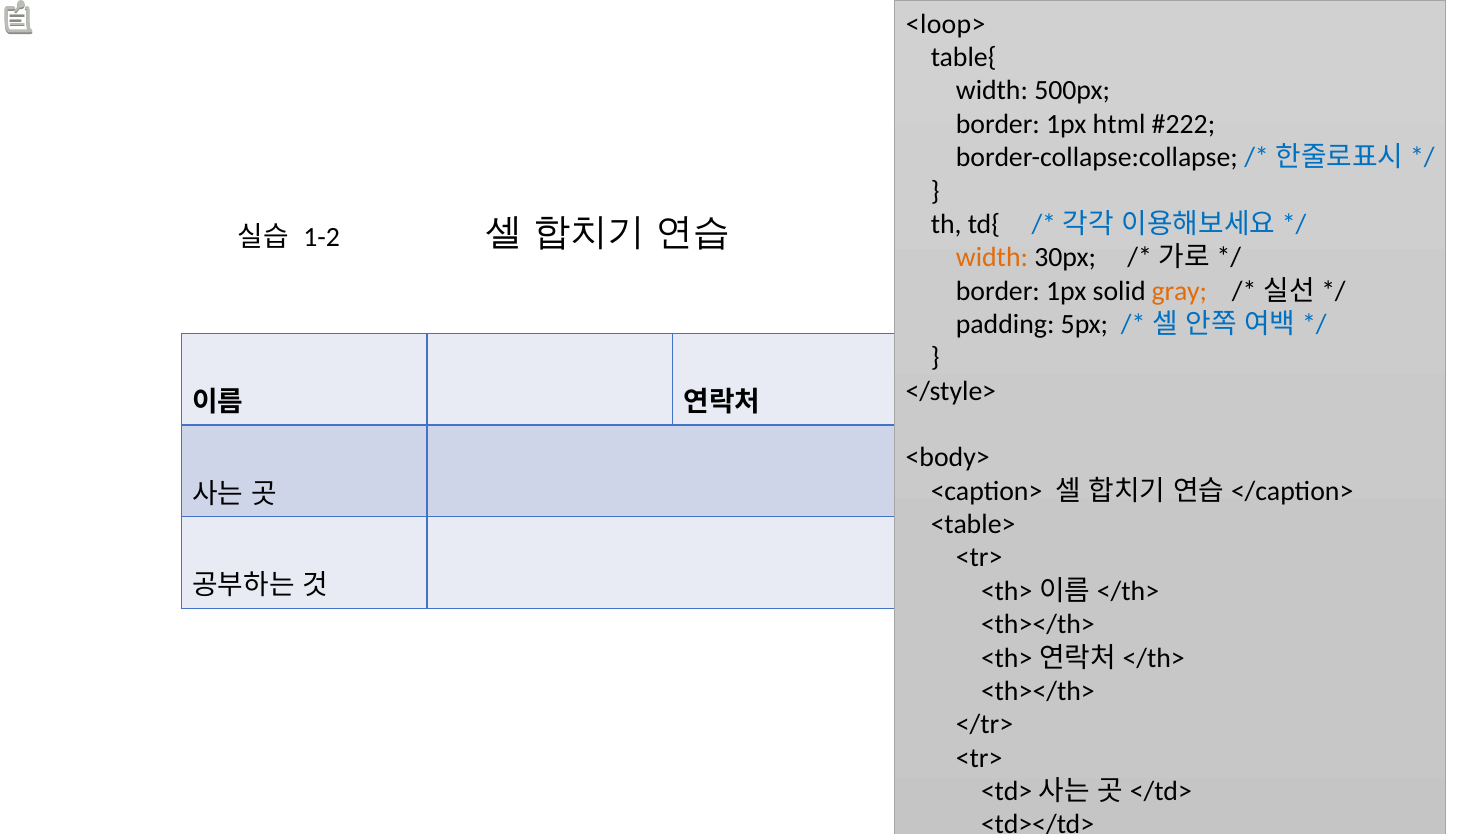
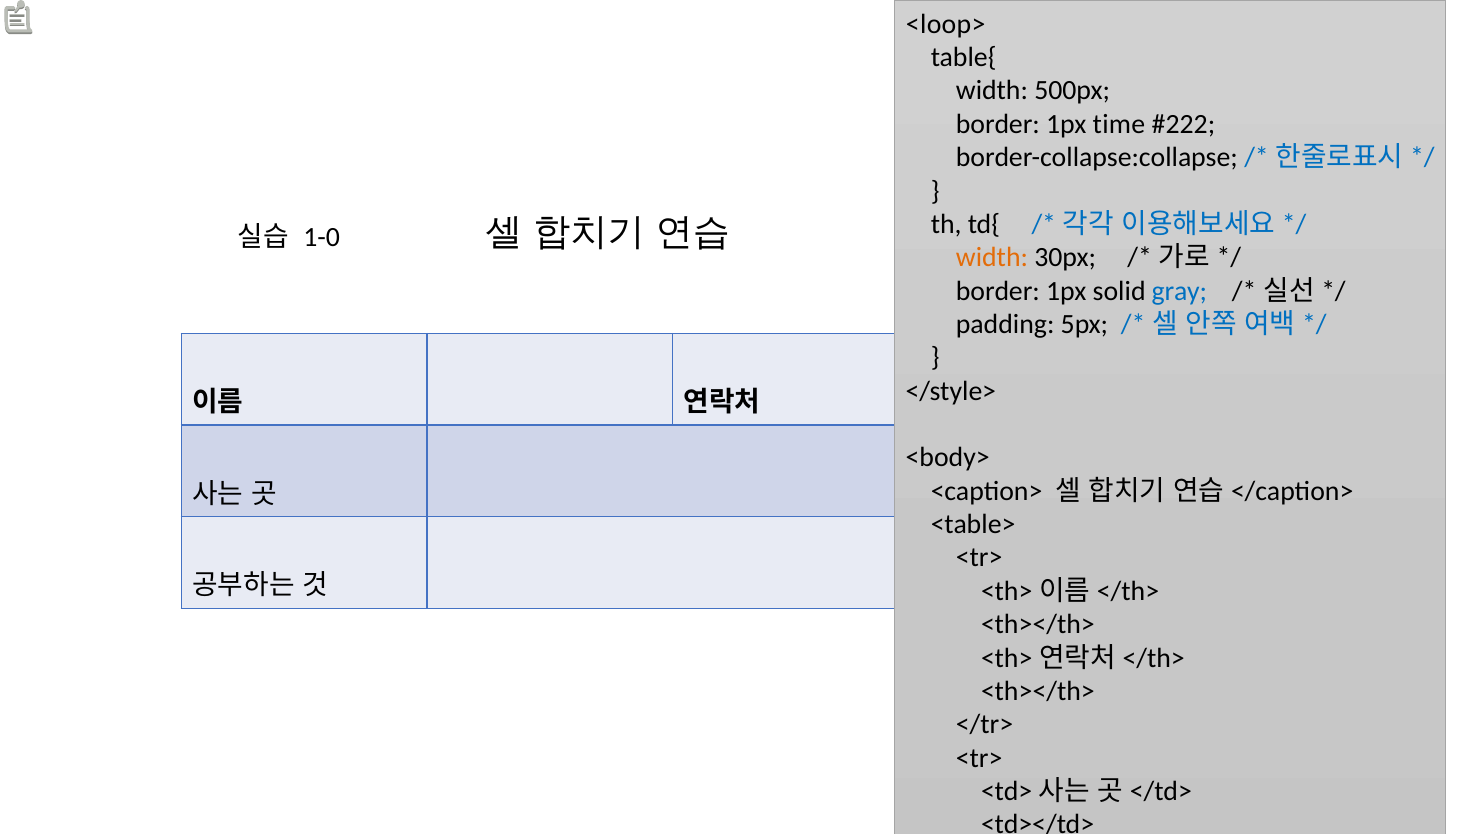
html: html -> time
1-2: 1-2 -> 1-0
gray colour: orange -> blue
